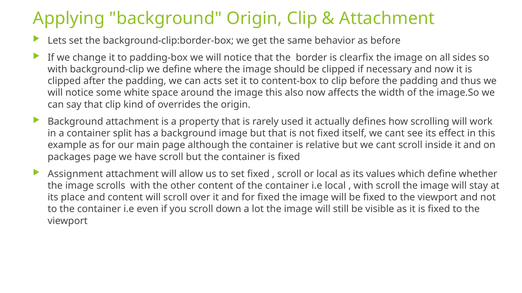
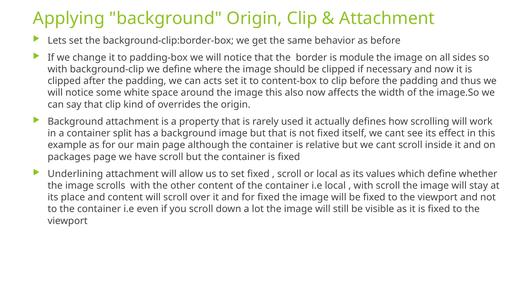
clearfix: clearfix -> module
Assignment: Assignment -> Underlining
